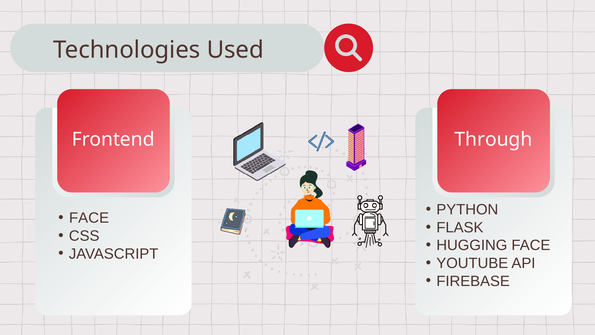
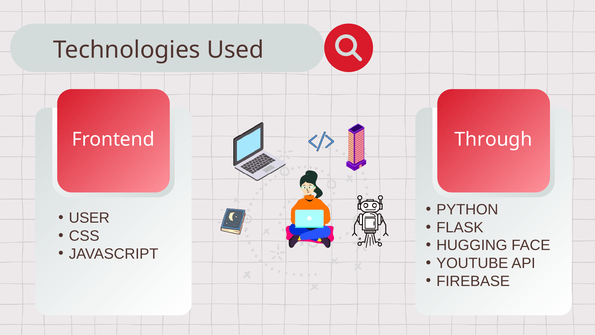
FACE at (89, 218): FACE -> USER
